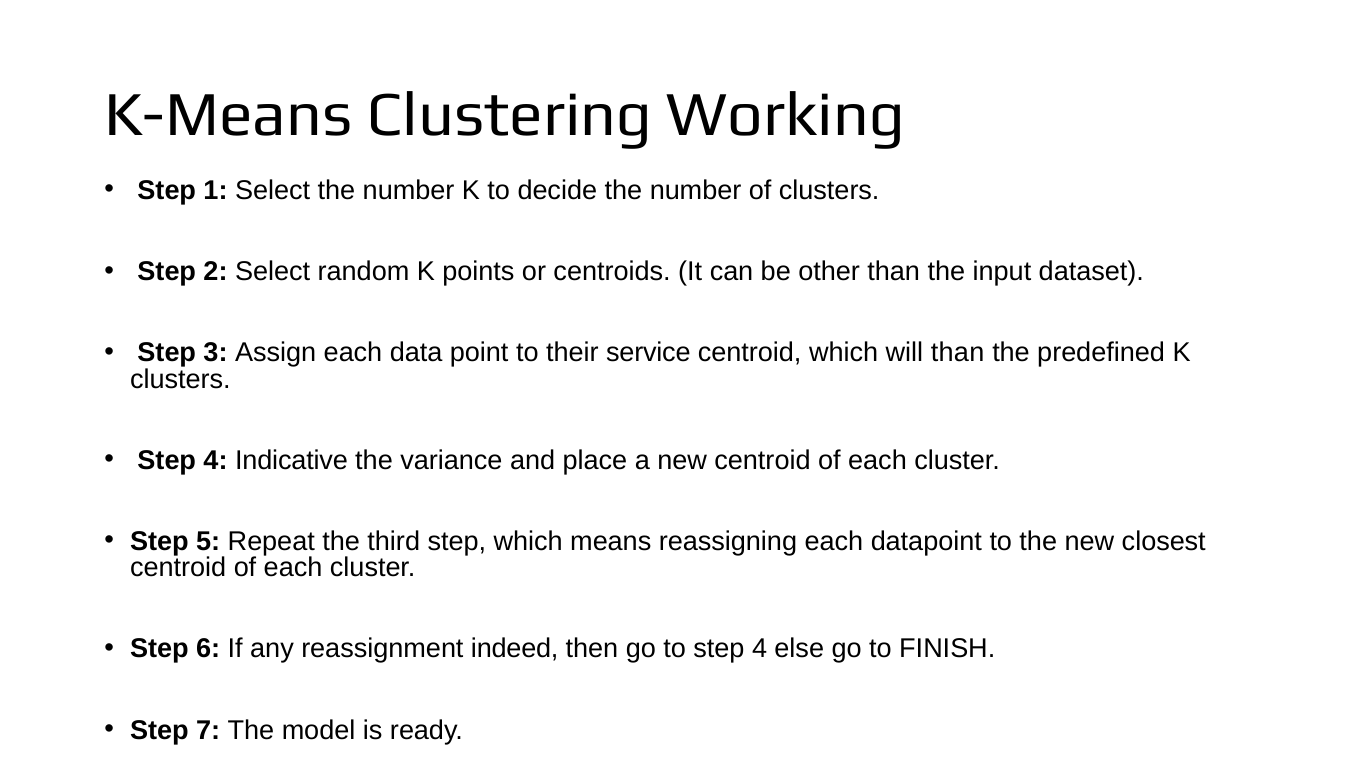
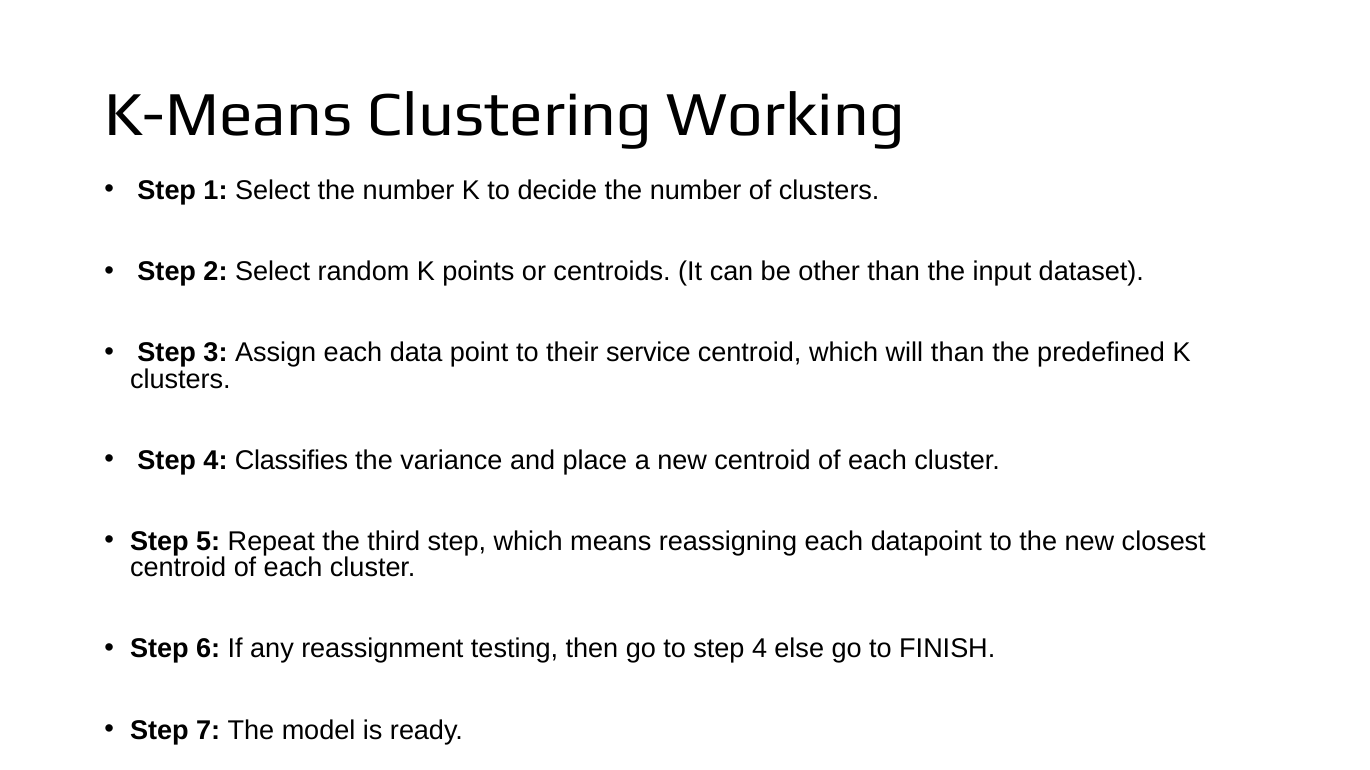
Indicative: Indicative -> Classifies
indeed: indeed -> testing
